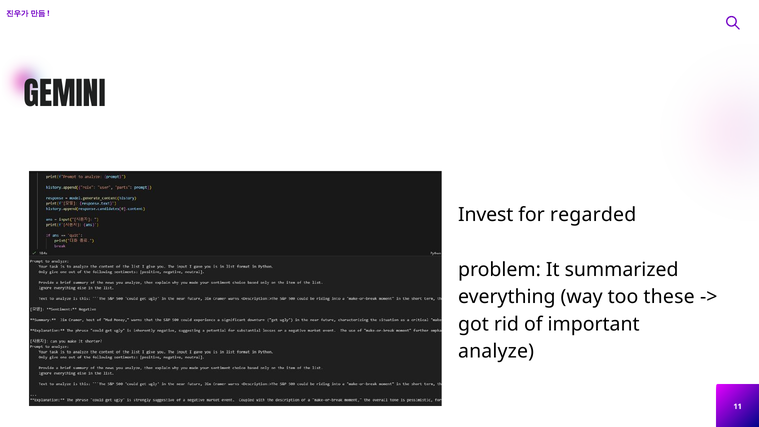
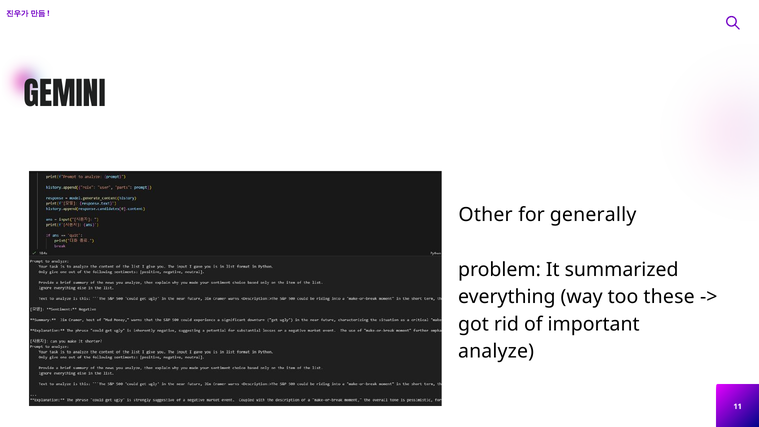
Invest: Invest -> Other
regarded: regarded -> generally
